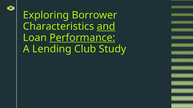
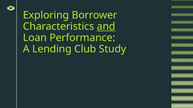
Performance underline: present -> none
